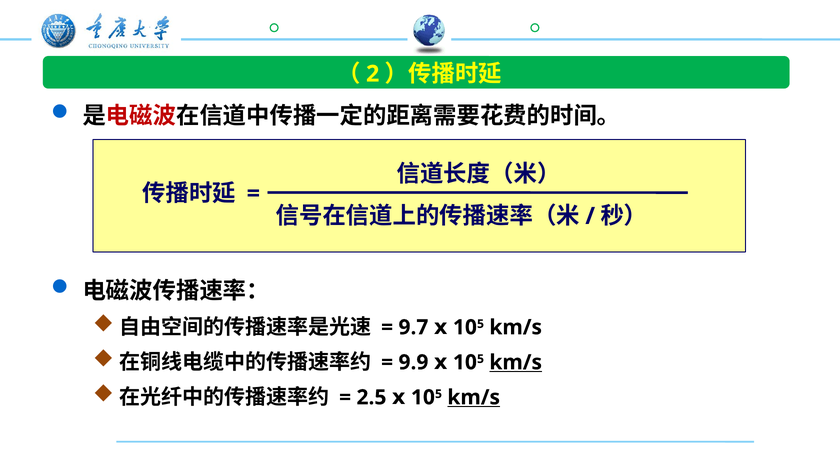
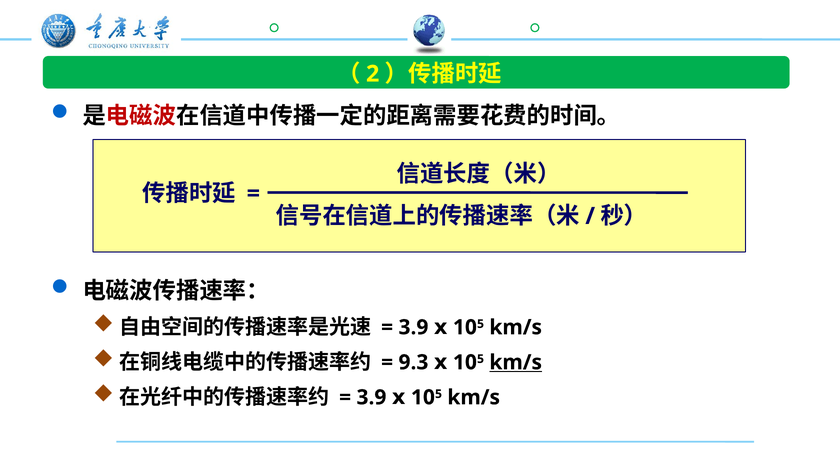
9.7 at (413, 327): 9.7 -> 3.9
9.9: 9.9 -> 9.3
2.5 at (371, 397): 2.5 -> 3.9
km/s at (474, 397) underline: present -> none
